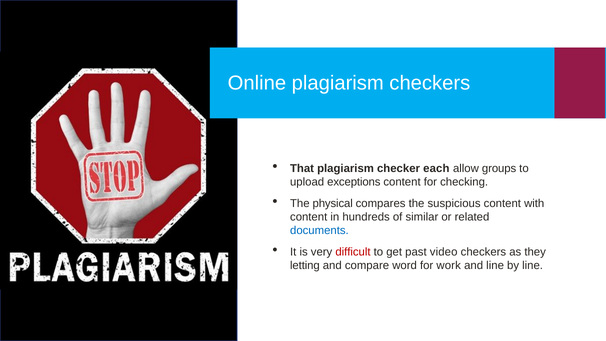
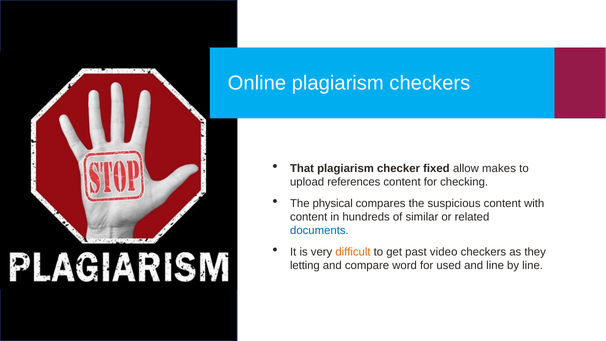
each: each -> fixed
groups: groups -> makes
exceptions: exceptions -> references
difficult colour: red -> orange
work: work -> used
